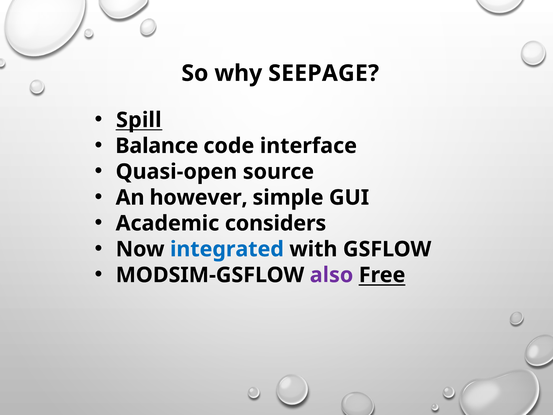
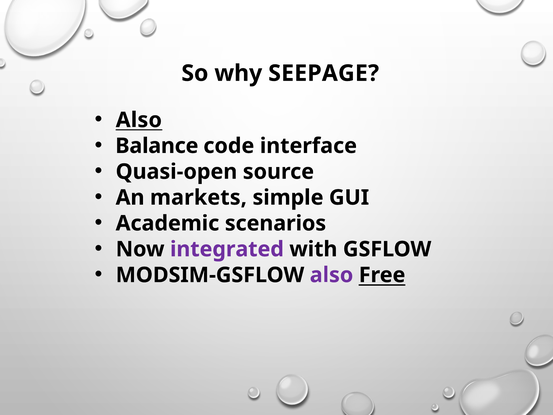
Spill at (139, 120): Spill -> Also
however: however -> markets
considers: considers -> scenarios
integrated colour: blue -> purple
